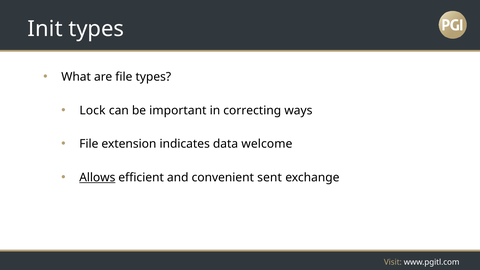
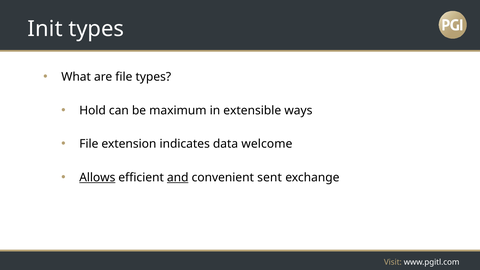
Lock: Lock -> Hold
important: important -> maximum
correcting: correcting -> extensible
and underline: none -> present
